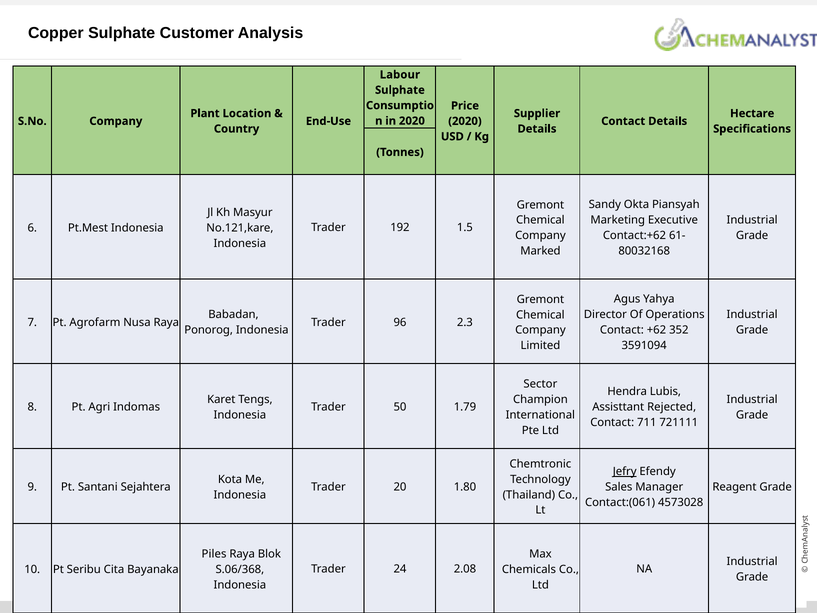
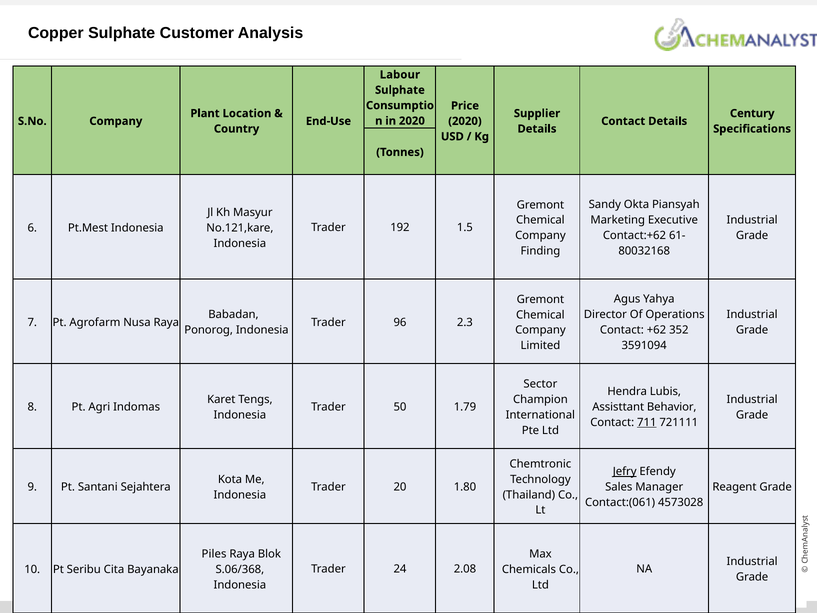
Hectare: Hectare -> Century
Marked: Marked -> Finding
Rejected: Rejected -> Behavior
711 underline: none -> present
